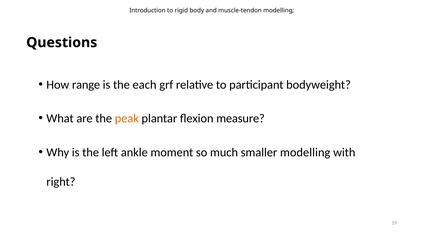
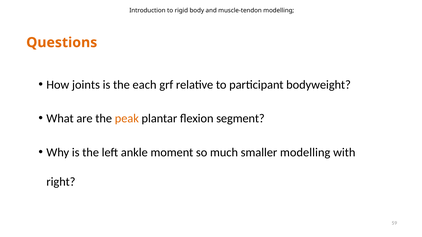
Questions colour: black -> orange
range: range -> joints
measure: measure -> segment
